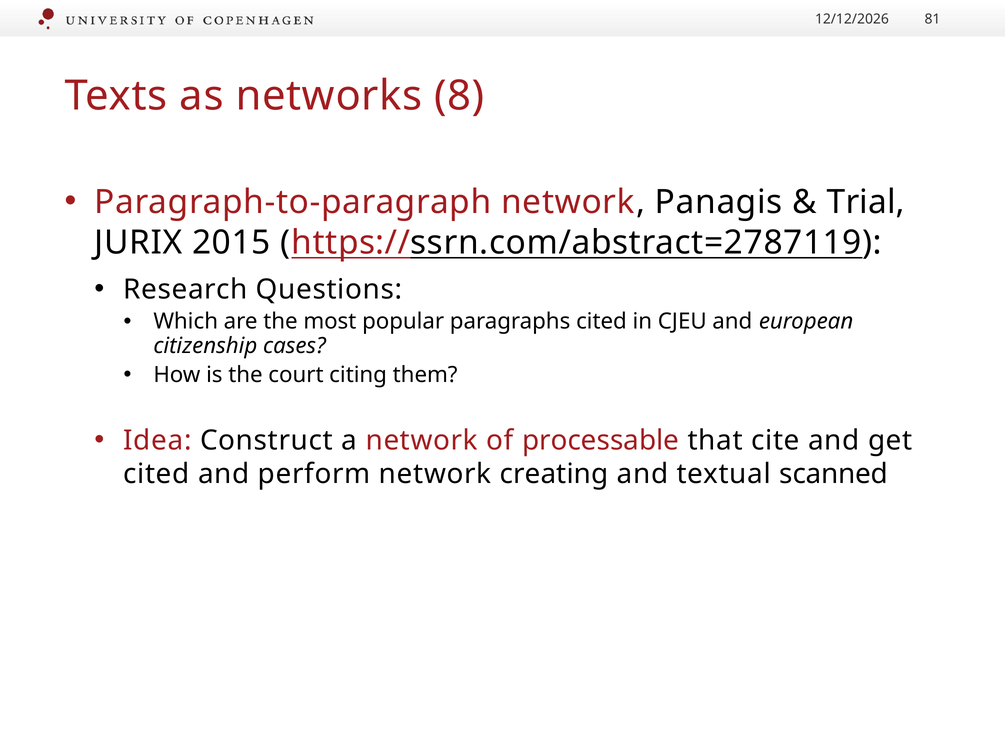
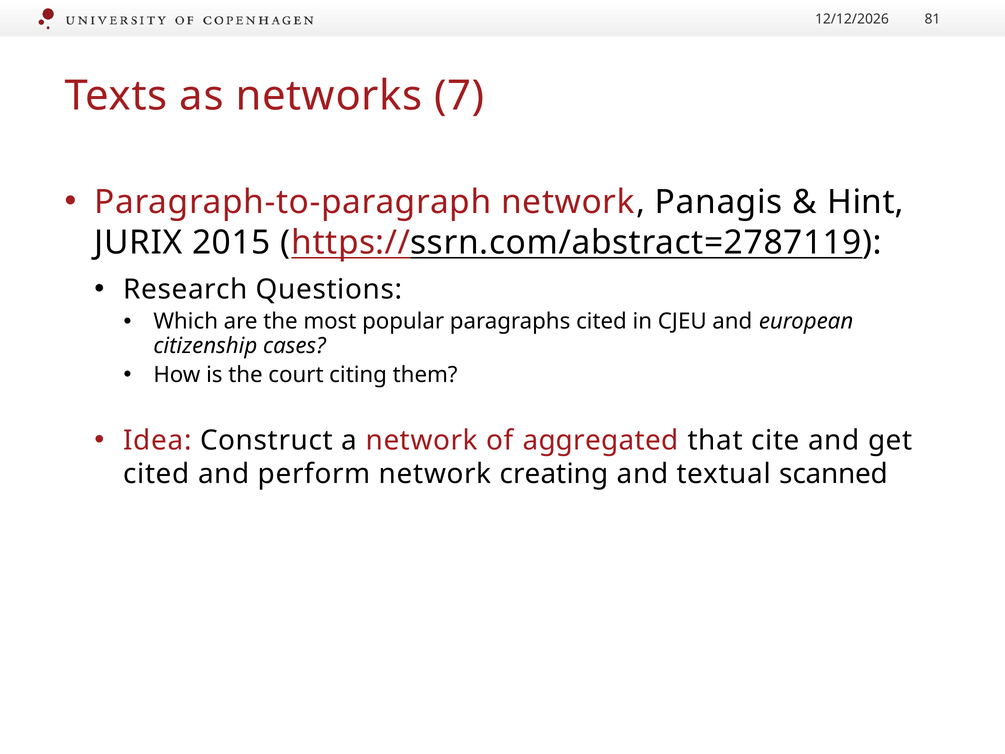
8: 8 -> 7
Trial: Trial -> Hint
processable: processable -> aggregated
